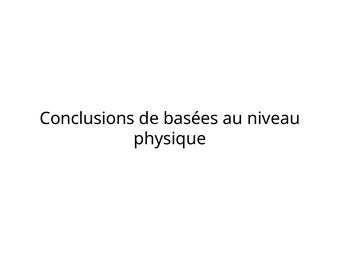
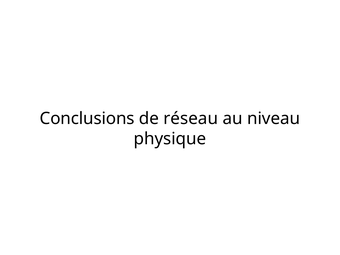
basées: basées -> réseau
